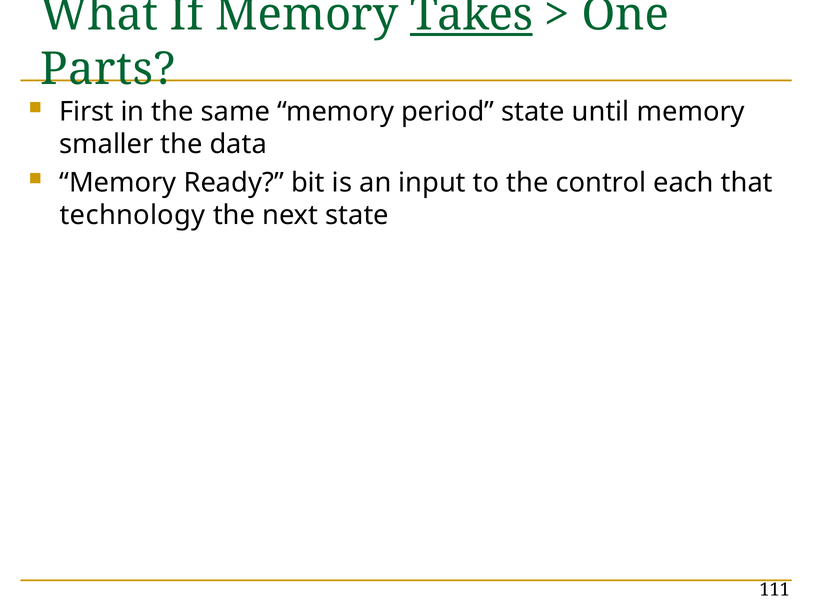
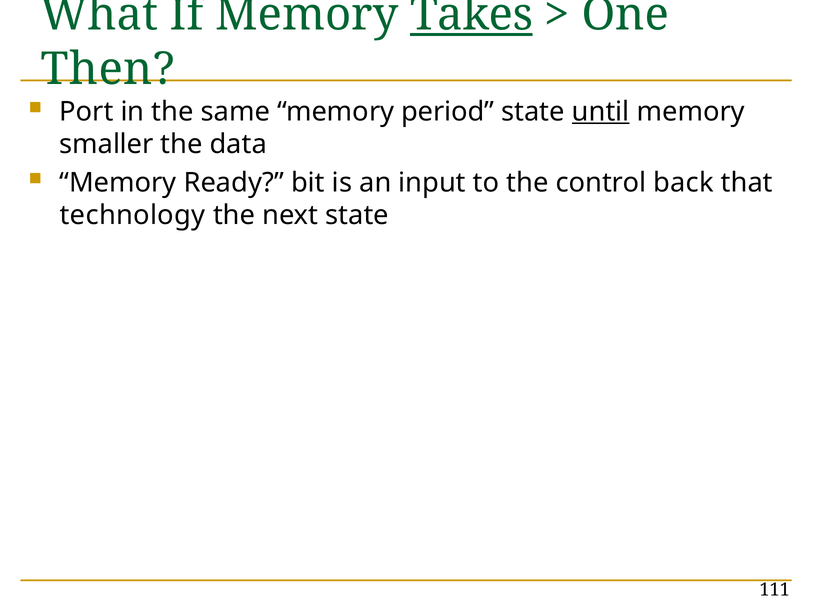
Parts: Parts -> Then
First: First -> Port
until underline: none -> present
each: each -> back
